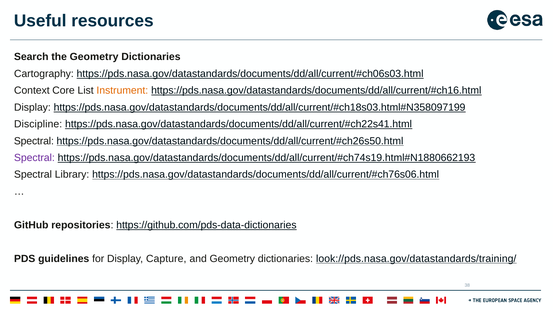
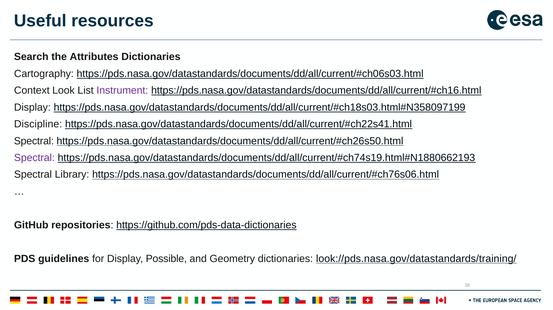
the Geometry: Geometry -> Attributes
Core: Core -> Look
Instrument colour: orange -> purple
Capture: Capture -> Possible
